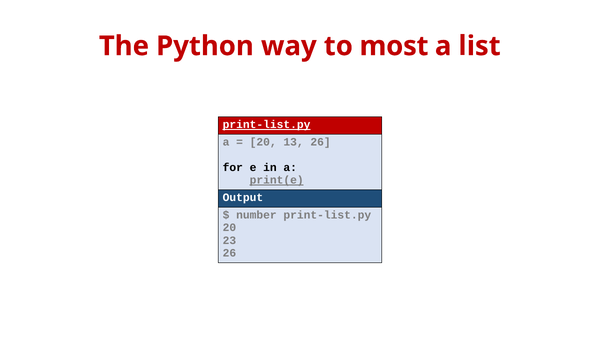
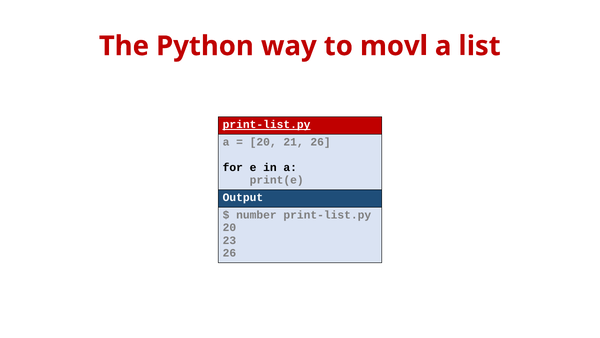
most: most -> movl
13: 13 -> 21
print(e underline: present -> none
